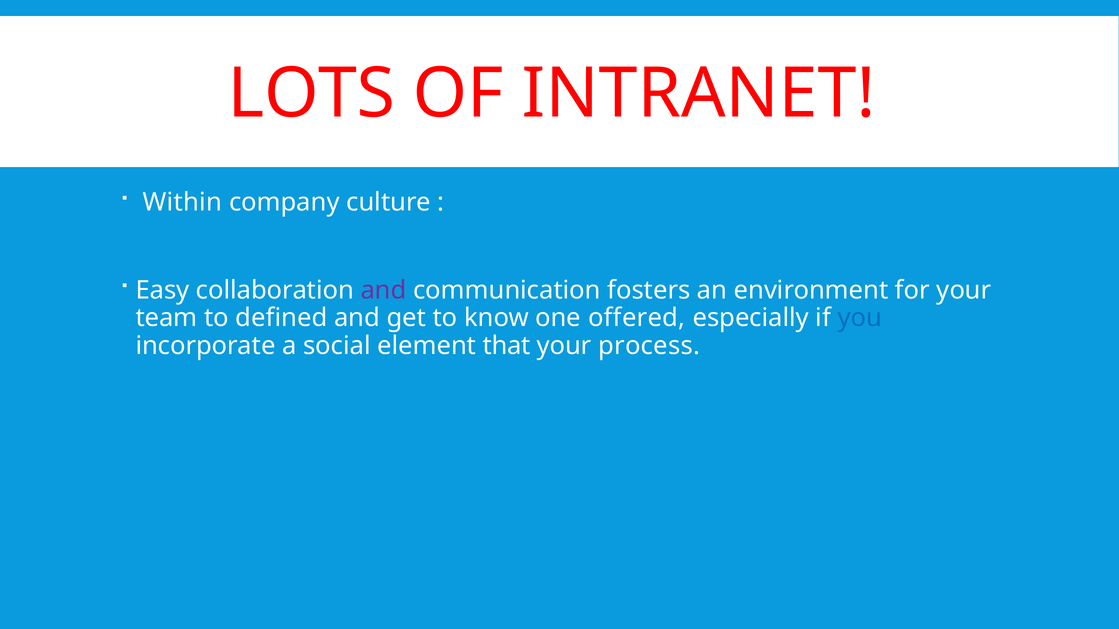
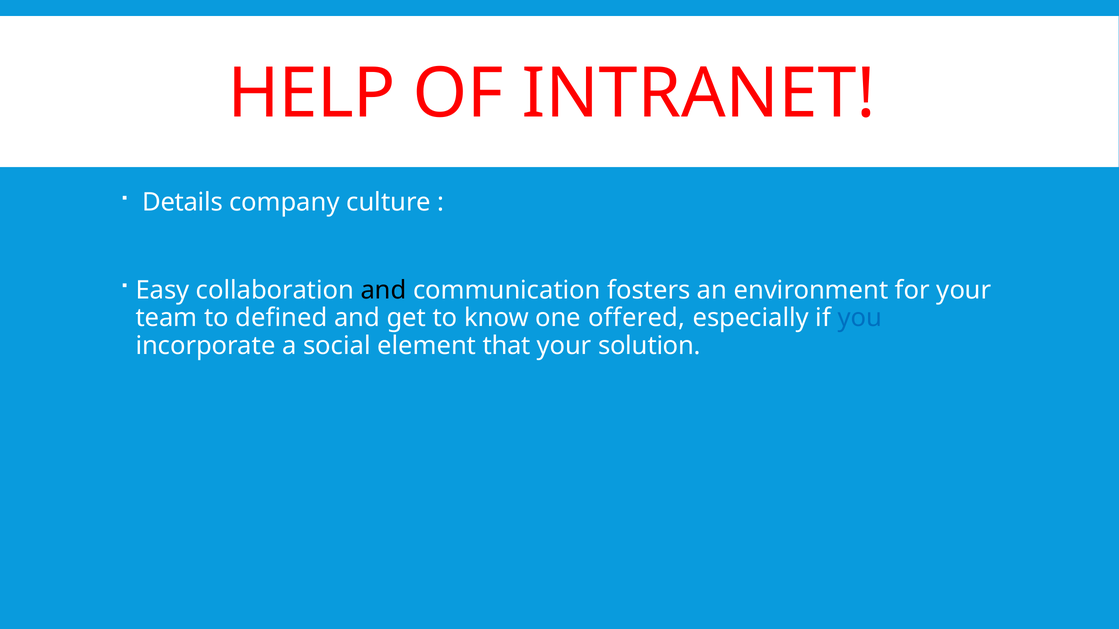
LOTS: LOTS -> HELP
Within: Within -> Details
and at (384, 290) colour: purple -> black
process: process -> solution
